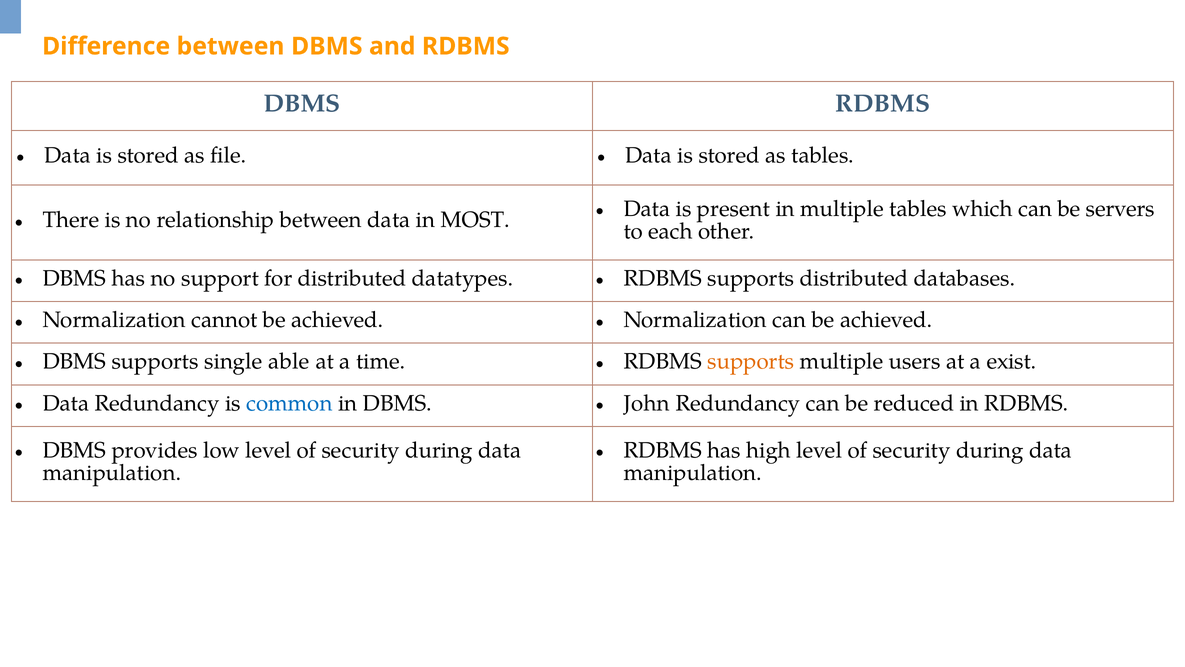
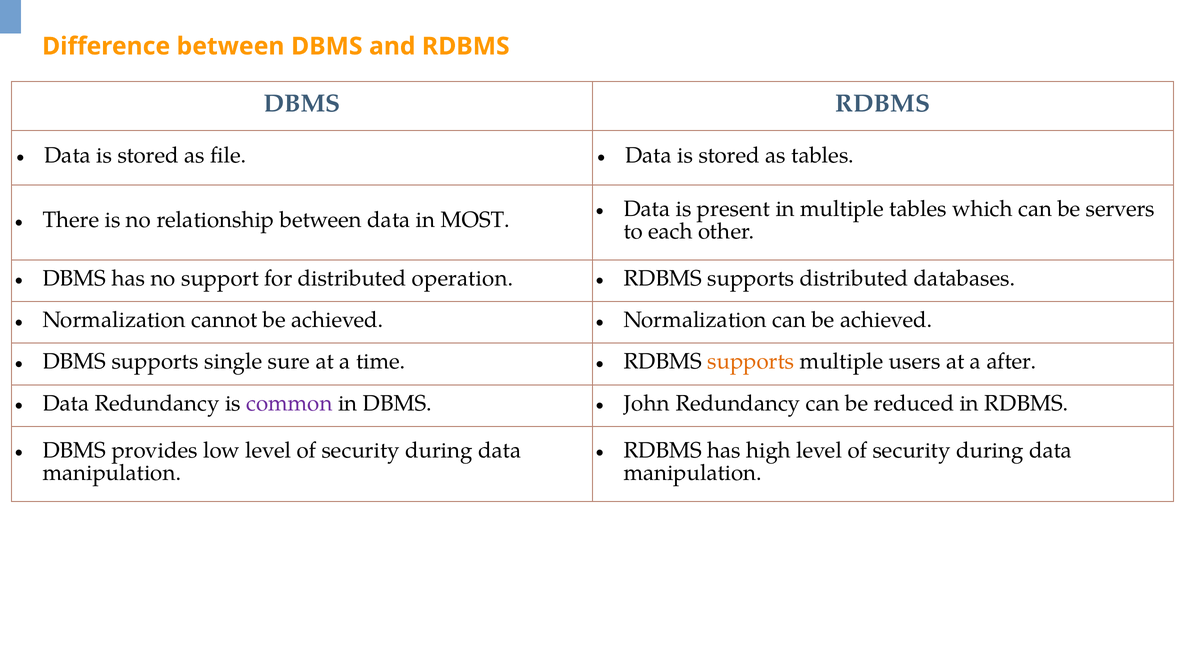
datatypes: datatypes -> operation
able: able -> sure
exist: exist -> after
common colour: blue -> purple
